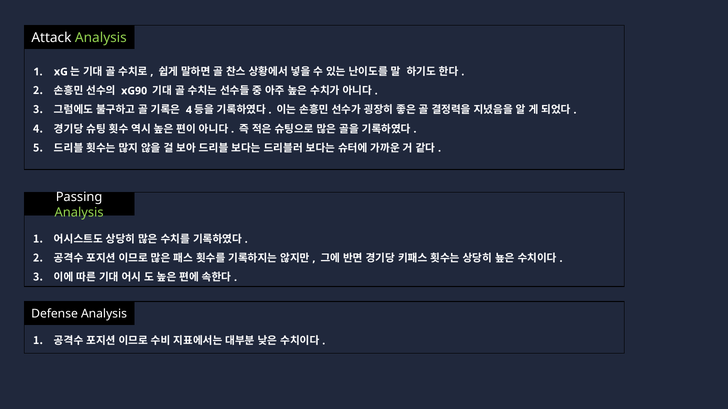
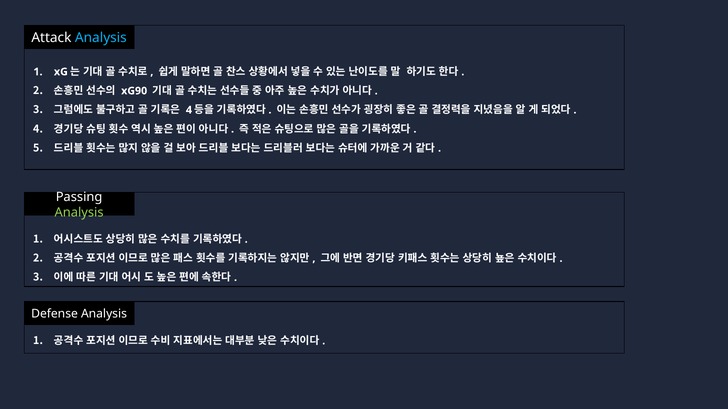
Analysis at (101, 38) colour: light green -> light blue
